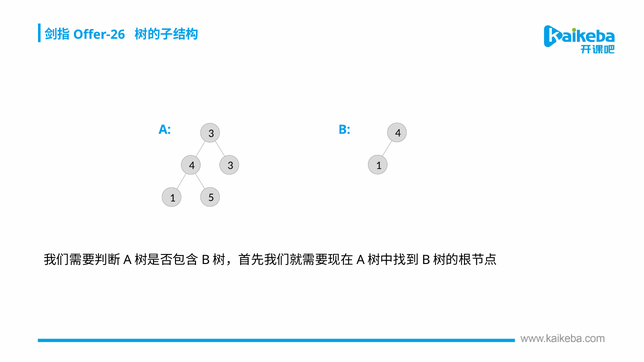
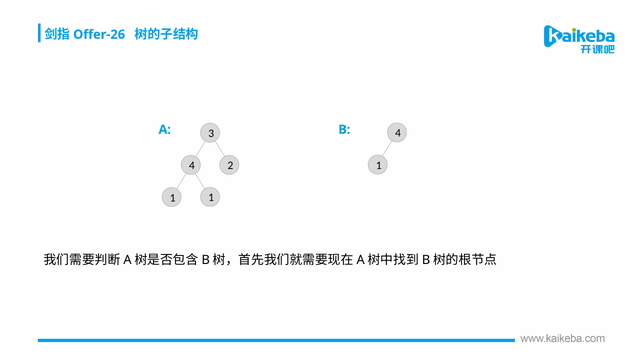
4 3: 3 -> 2
1 5: 5 -> 1
